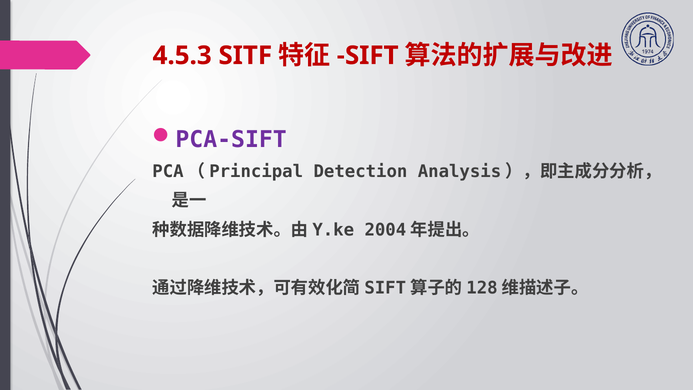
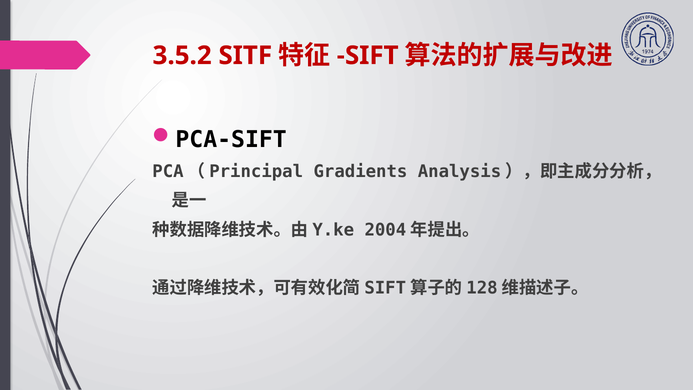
4.5.3: 4.5.3 -> 3.5.2
PCA-SIFT colour: purple -> black
Detection: Detection -> Gradients
